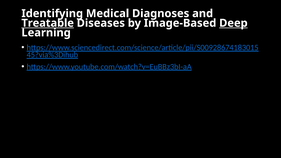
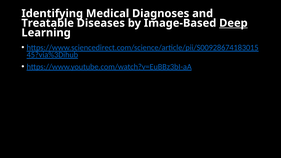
Treatable underline: present -> none
